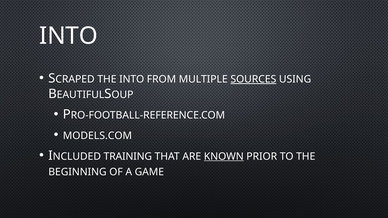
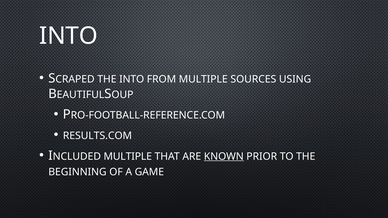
SOURCES underline: present -> none
MODELS.COM: MODELS.COM -> RESULTS.COM
TRAINING at (128, 157): TRAINING -> MULTIPLE
